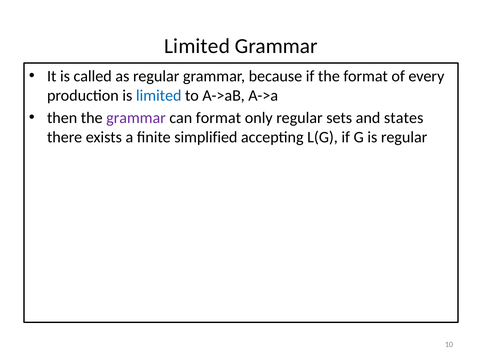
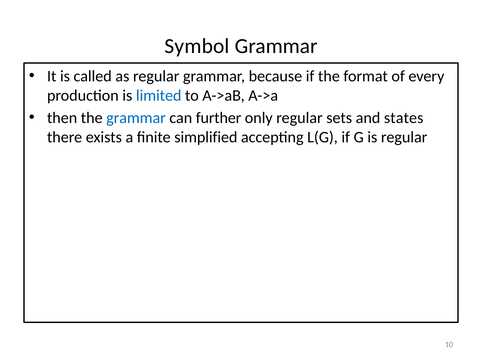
Limited at (197, 46): Limited -> Symbol
grammar at (136, 118) colour: purple -> blue
can format: format -> further
